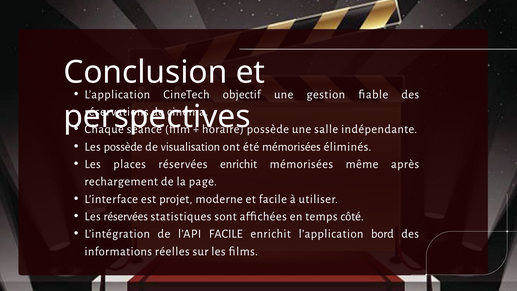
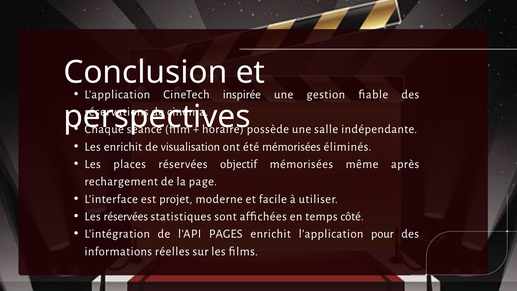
objectif: objectif -> inspirée
Les possède: possède -> enrichit
réservées enrichit: enrichit -> objectif
l’API FACILE: FACILE -> PAGES
bord: bord -> pour
